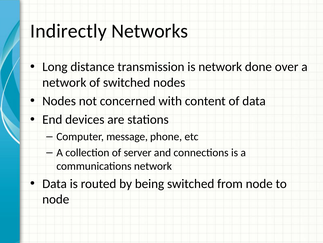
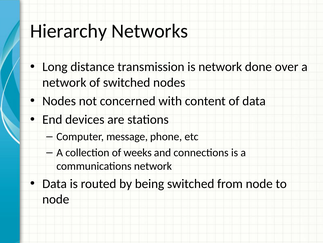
Indirectly: Indirectly -> Hierarchy
server: server -> weeks
